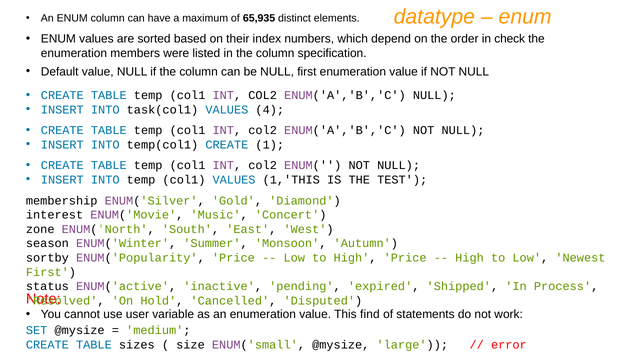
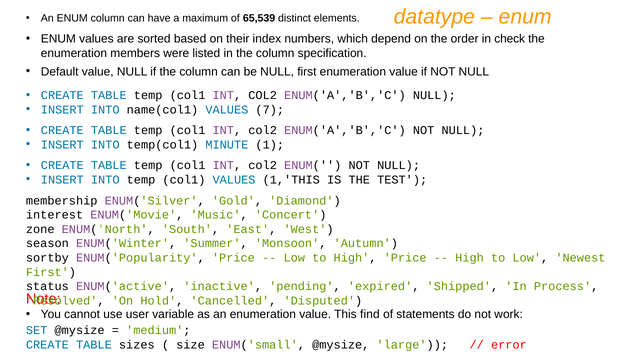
65,935: 65,935 -> 65,539
task(col1: task(col1 -> name(col1
4: 4 -> 7
temp(col1 CREATE: CREATE -> MINUTE
